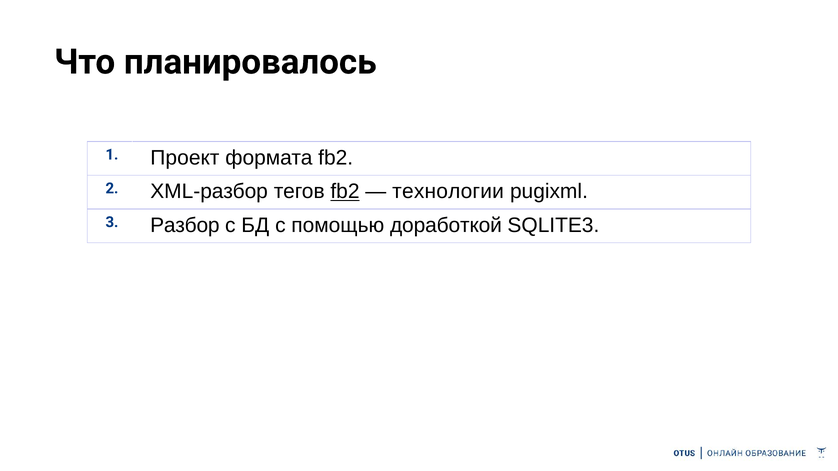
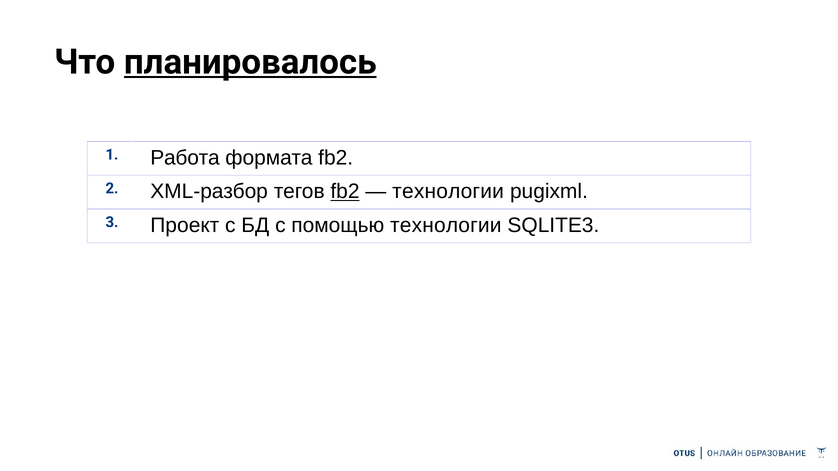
планировалось underline: none -> present
Проект: Проект -> Работа
Разбор: Разбор -> Проект
помощью доработкой: доработкой -> технологии
